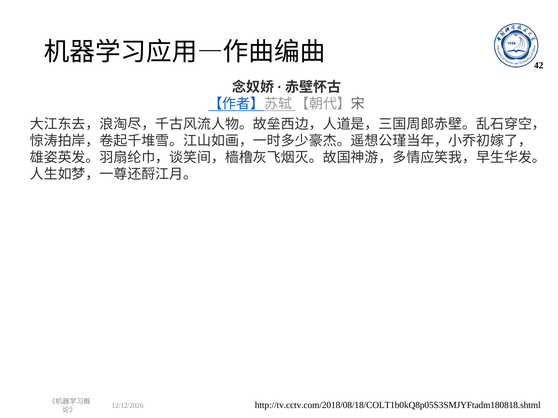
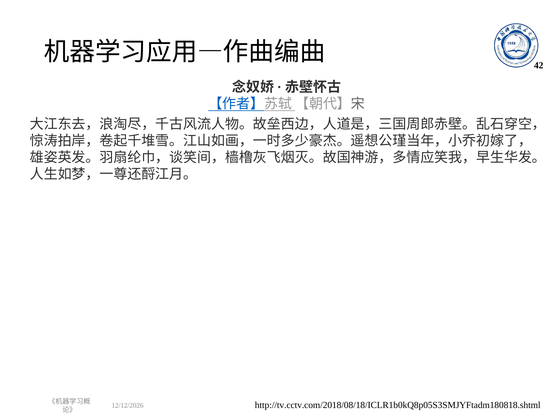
http://tv.cctv.com/2018/08/18/COLT1b0kQ8p05S3SMJYFtadm180818.shtml: http://tv.cctv.com/2018/08/18/COLT1b0kQ8p05S3SMJYFtadm180818.shtml -> http://tv.cctv.com/2018/08/18/ICLR1b0kQ8p05S3SMJYFtadm180818.shtml
